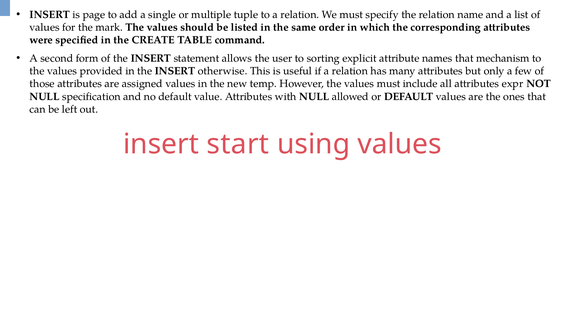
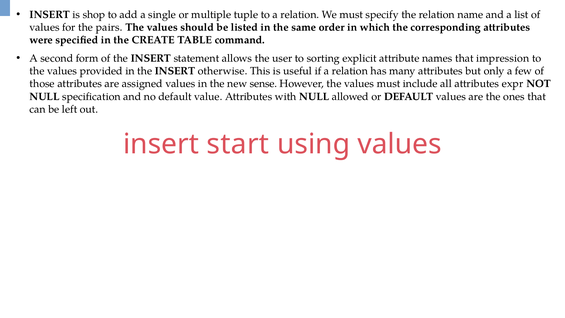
page: page -> shop
mark: mark -> pairs
mechanism: mechanism -> impression
temp: temp -> sense
